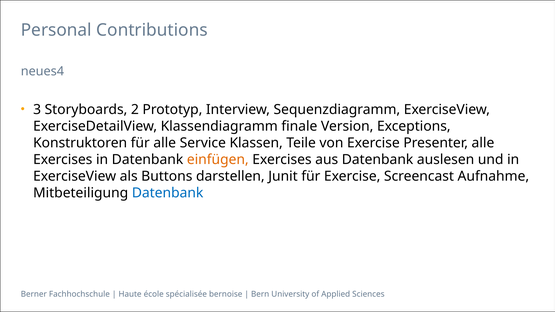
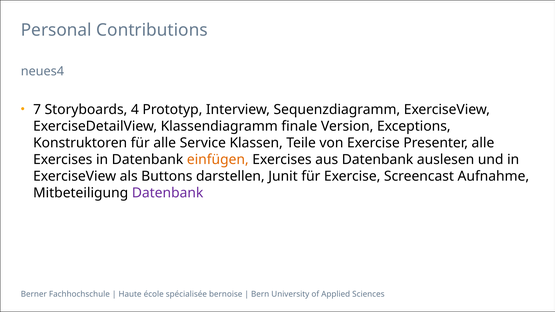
3: 3 -> 7
2: 2 -> 4
Datenbank at (168, 193) colour: blue -> purple
